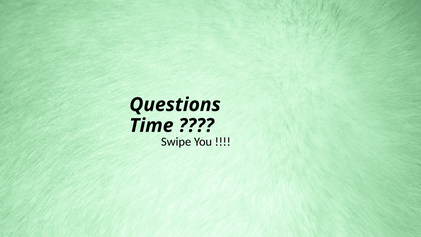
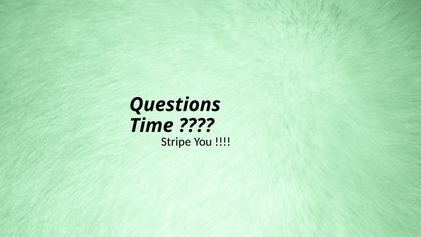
Swipe: Swipe -> Stripe
